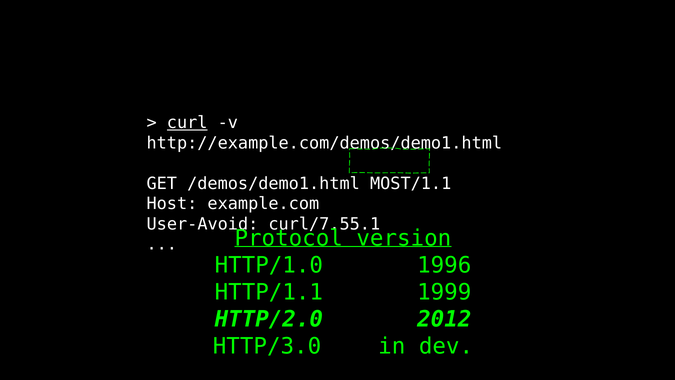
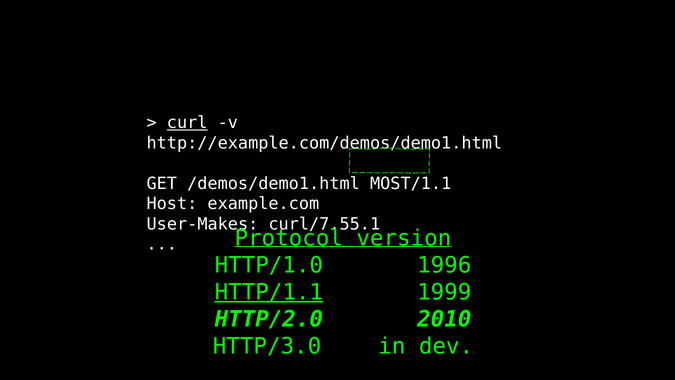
User-Avoid: User-Avoid -> User-Makes
HTTP/1.1 underline: none -> present
2012: 2012 -> 2010
